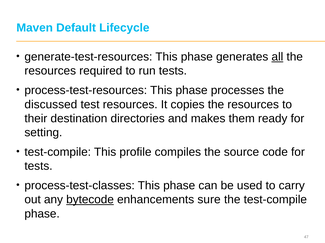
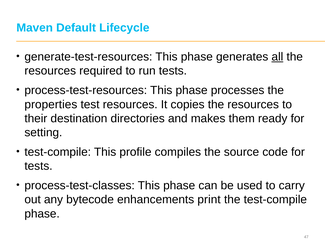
discussed: discussed -> properties
bytecode underline: present -> none
sure: sure -> print
